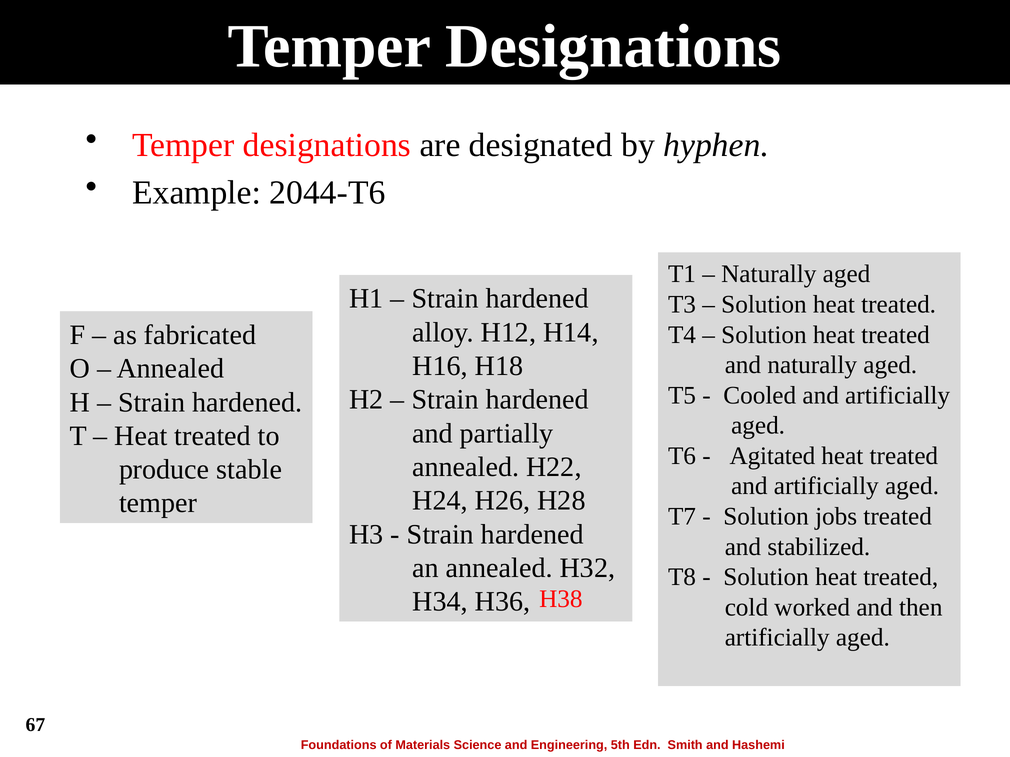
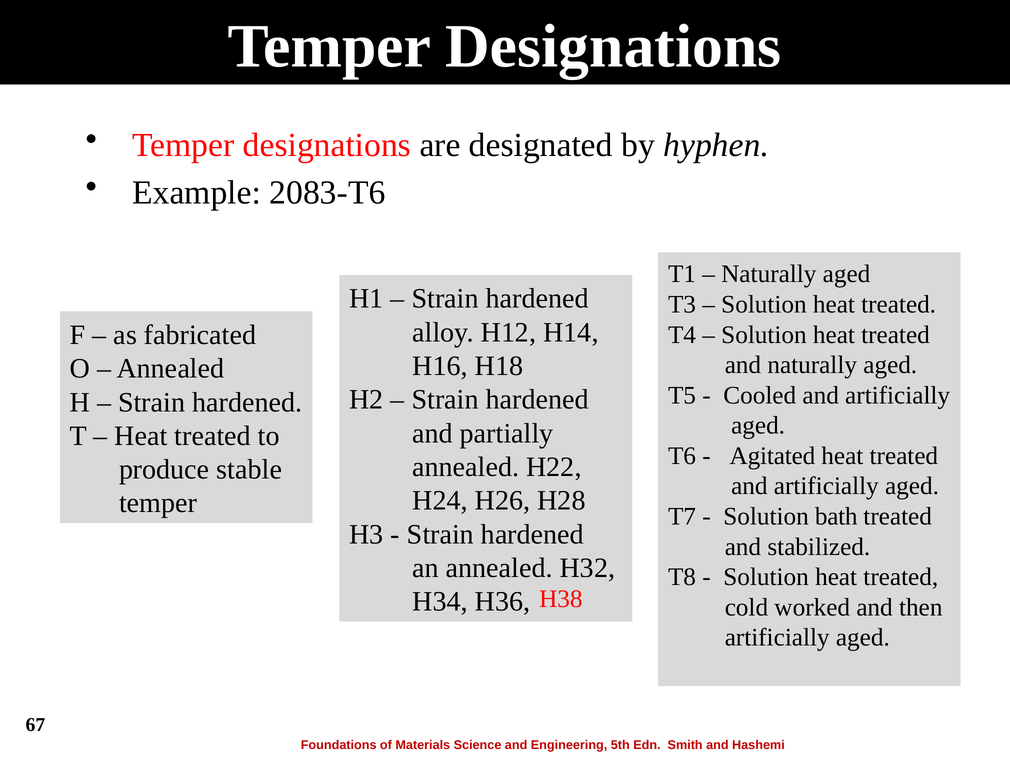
2044-T6: 2044-T6 -> 2083-T6
jobs: jobs -> bath
